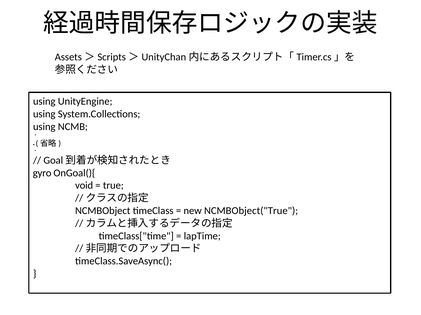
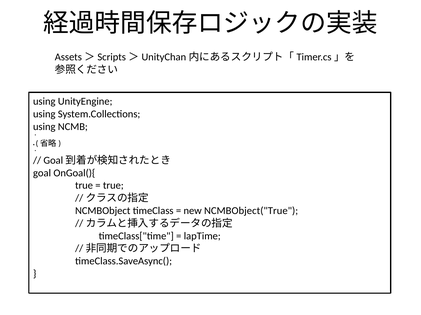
gyro: gyro -> goal
void at (84, 186): void -> true
